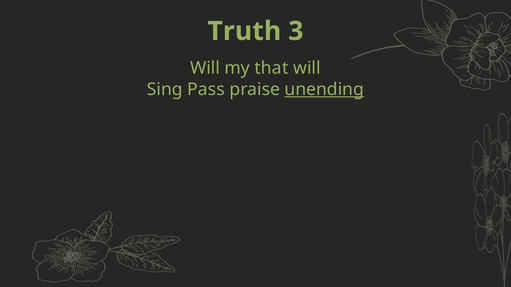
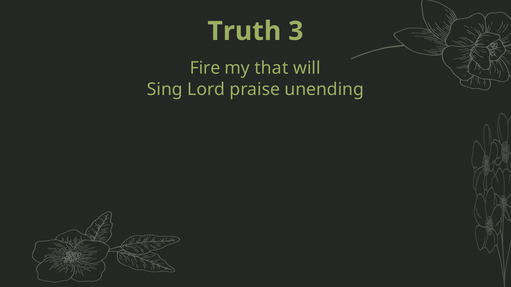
Will at (205, 68): Will -> Fire
Pass: Pass -> Lord
unending underline: present -> none
